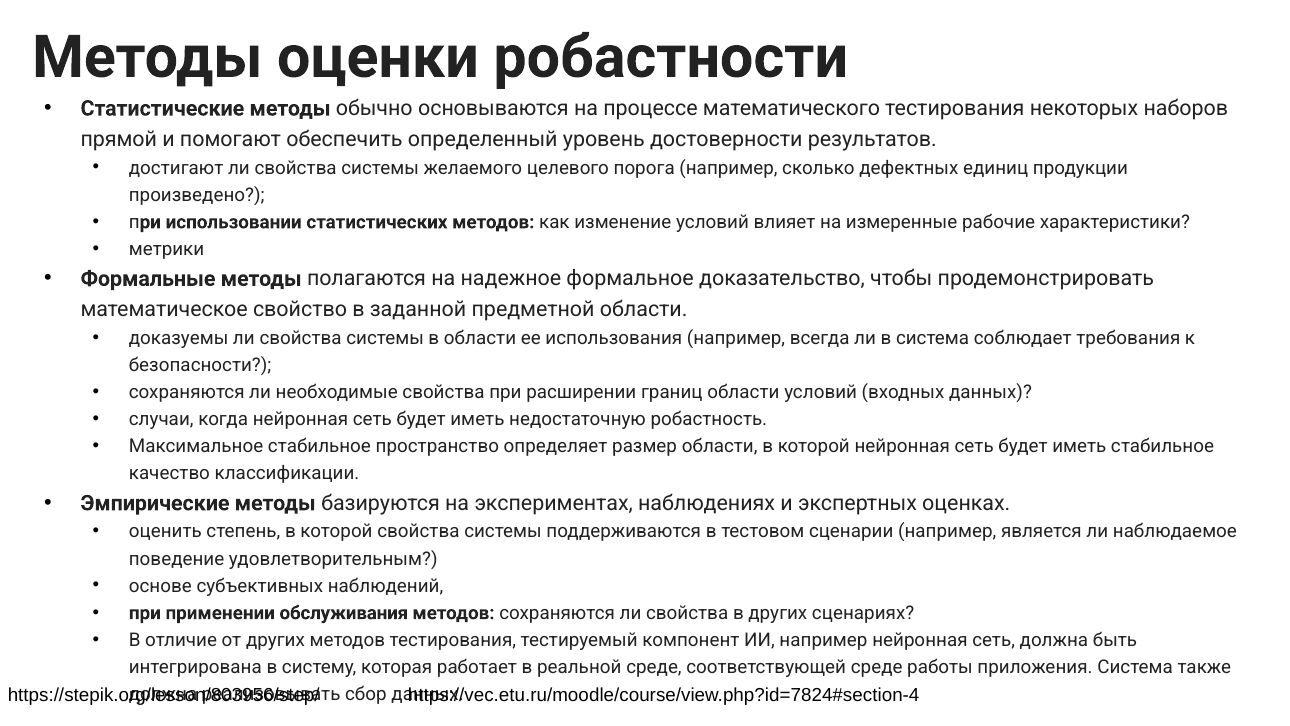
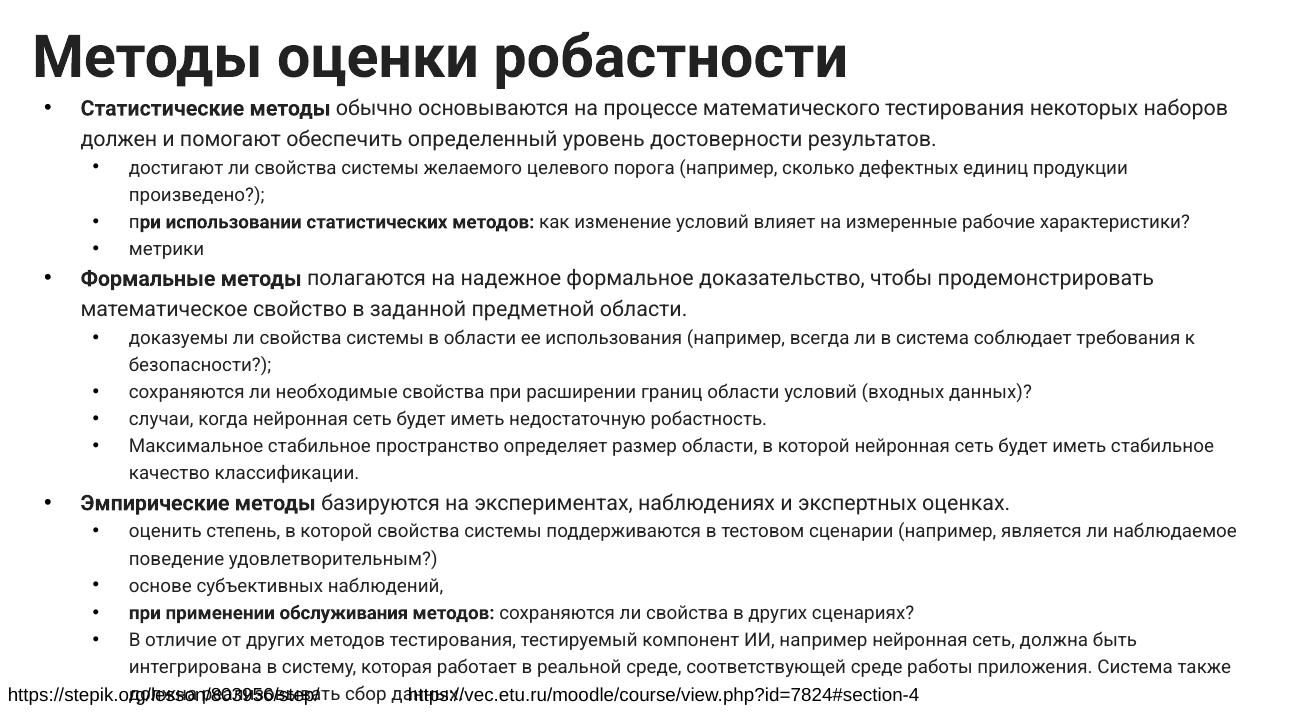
прямой: прямой -> должен
